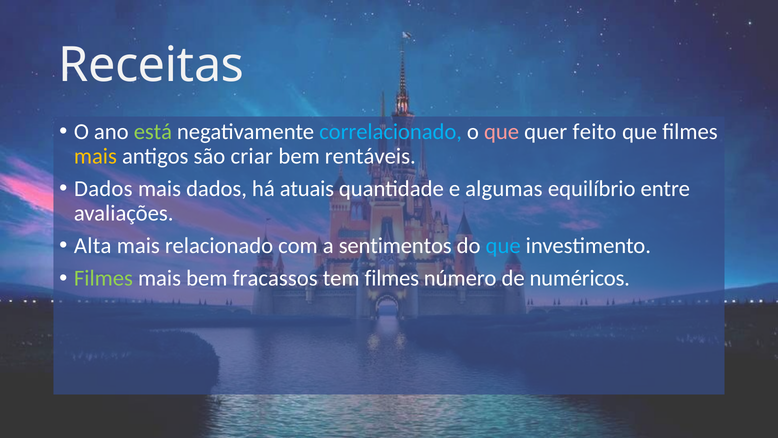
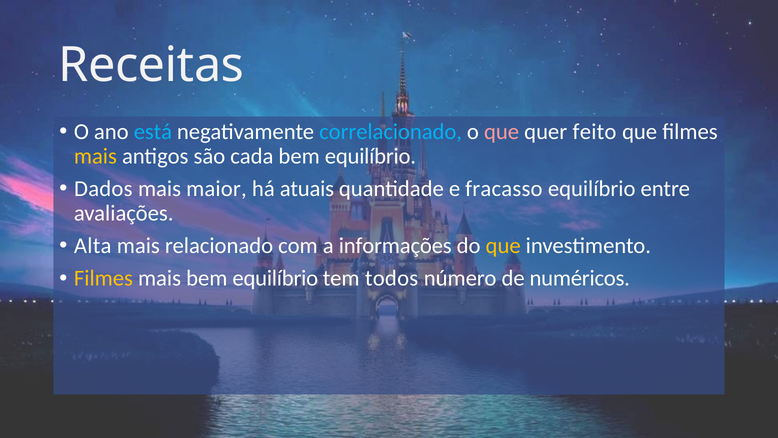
está colour: light green -> light blue
criar: criar -> cada
rentáveis at (370, 156): rentáveis -> equilíbrio
mais dados: dados -> maior
algumas: algumas -> fracasso
sentimentos: sentimentos -> informações
que at (503, 246) colour: light blue -> yellow
Filmes at (103, 278) colour: light green -> yellow
mais bem fracassos: fracassos -> equilíbrio
tem filmes: filmes -> todos
